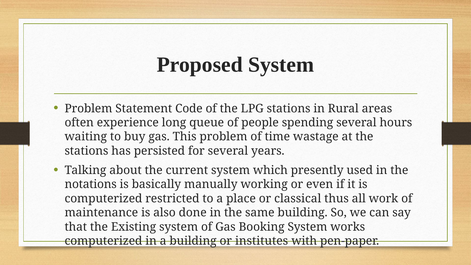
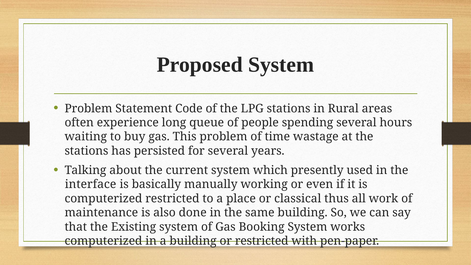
notations: notations -> interface
or institutes: institutes -> restricted
